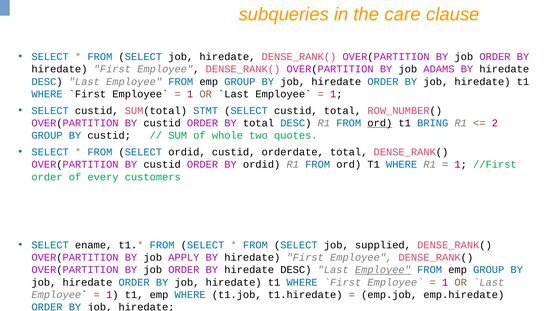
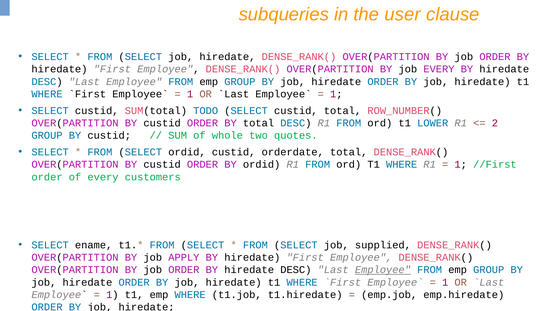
care: care -> user
job ADAMS: ADAMS -> EVERY
STMT: STMT -> TODO
ord at (380, 123) underline: present -> none
BRING: BRING -> LOWER
